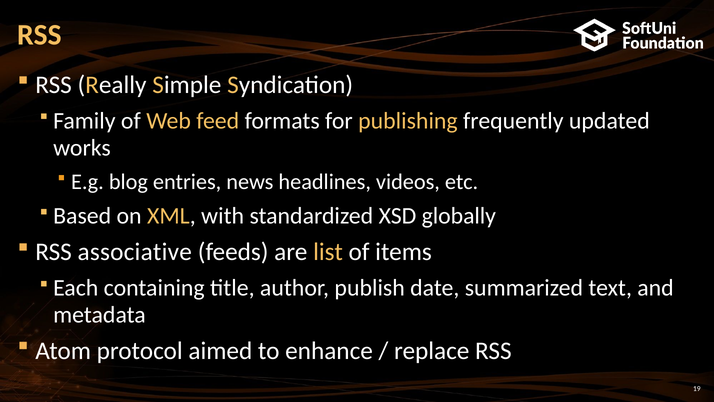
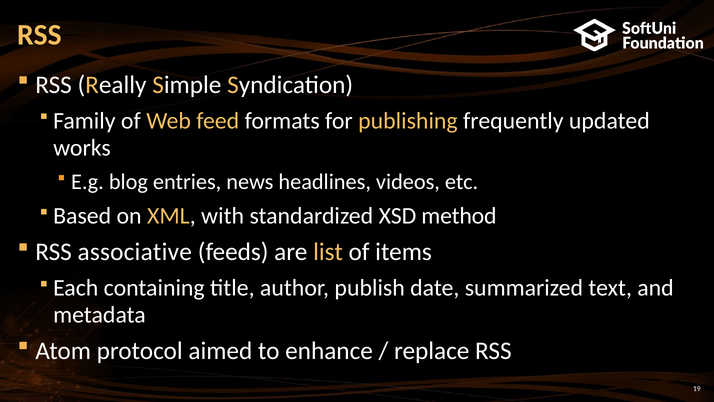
globally: globally -> method
